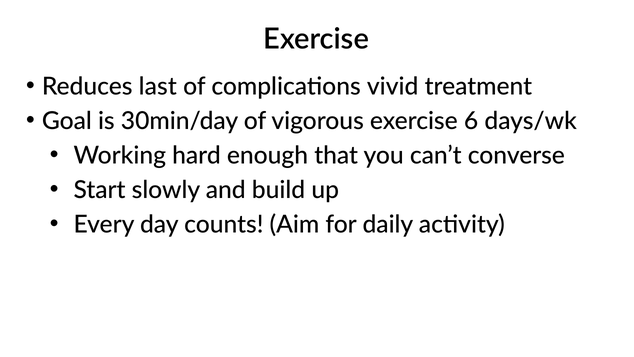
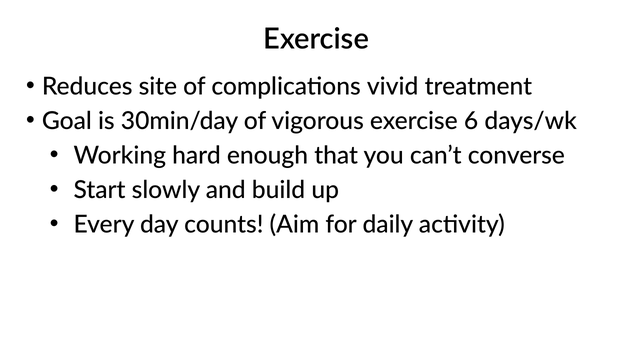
last: last -> site
